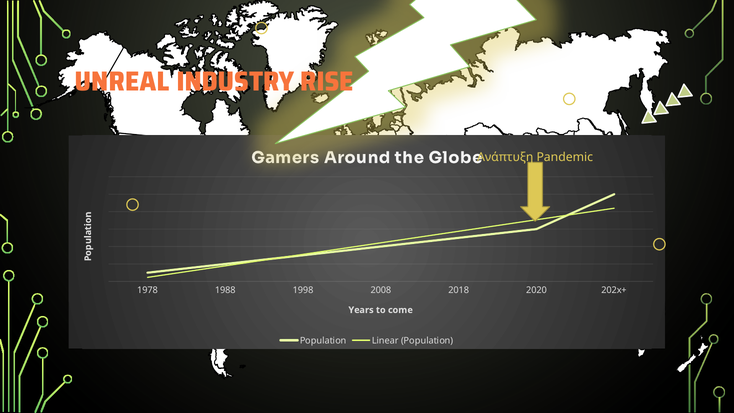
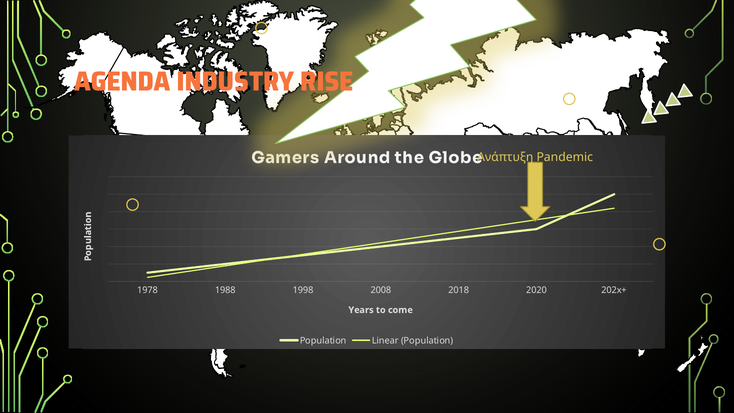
UNREAL: UNREAL -> AGENDA
